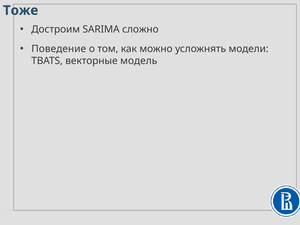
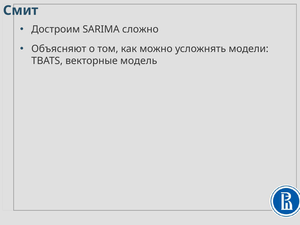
Тоже: Тоже -> Смит
Поведение: Поведение -> Объясняют
